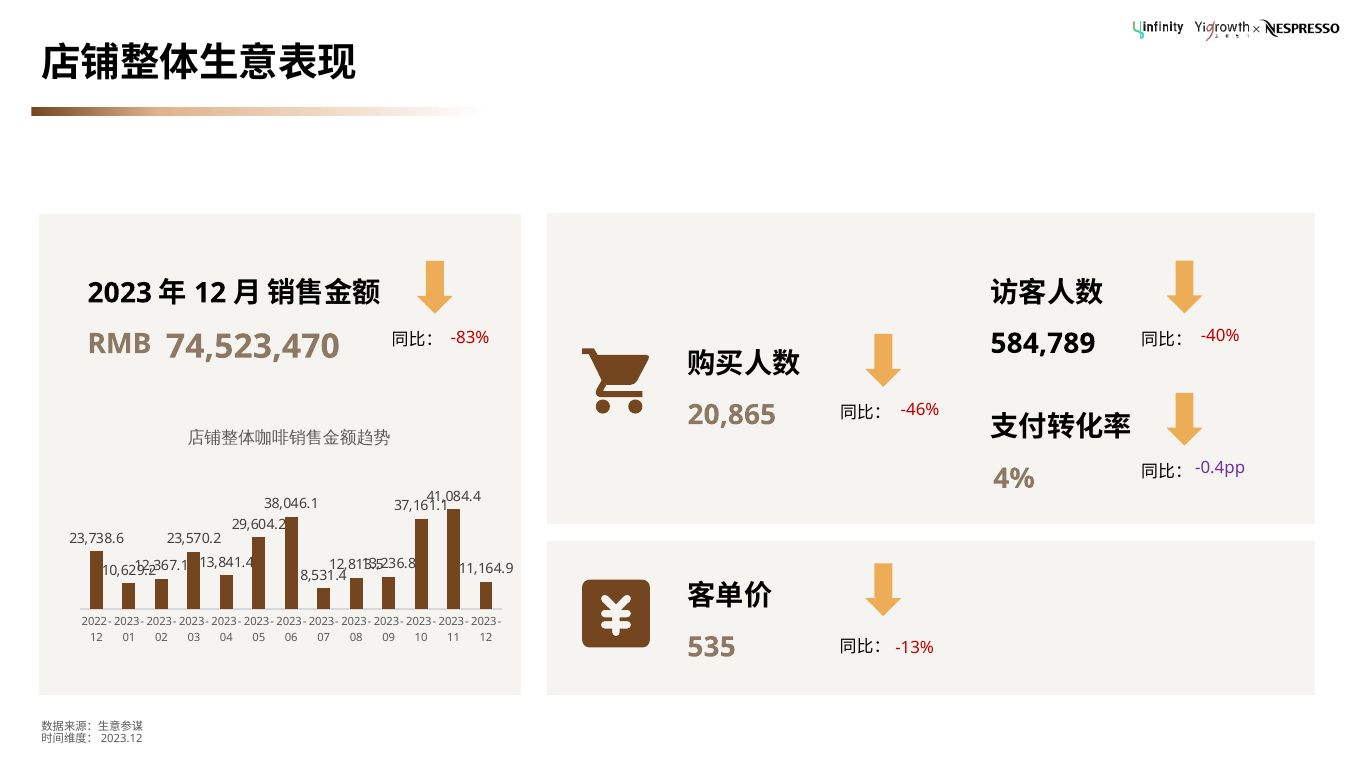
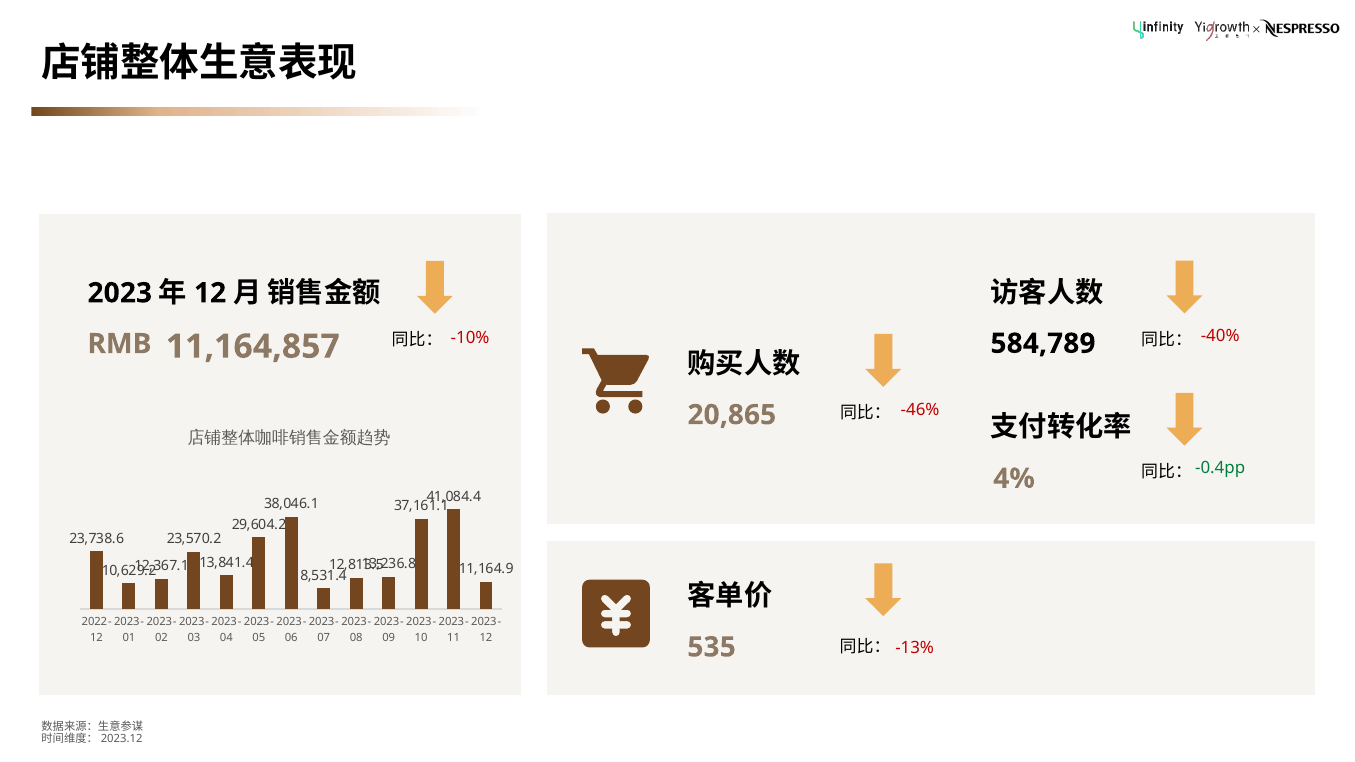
-83%: -83% -> -10%
74,523,470: 74,523,470 -> 11,164,857
-0.4pp colour: purple -> green
